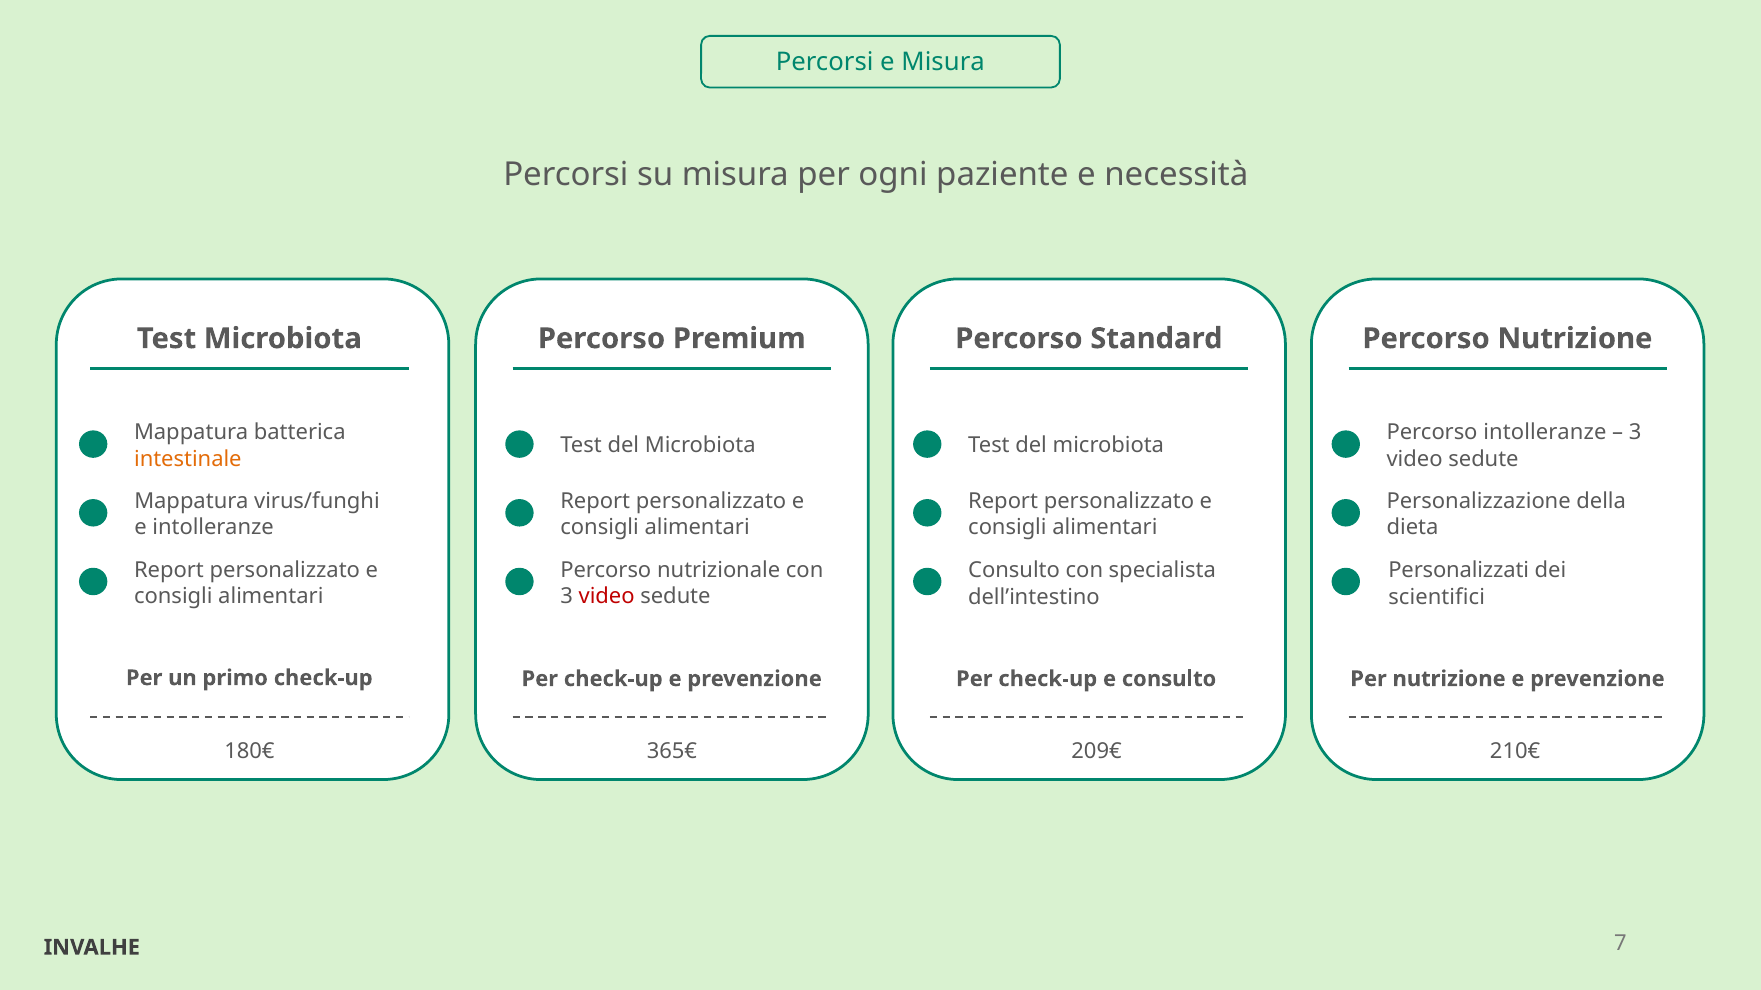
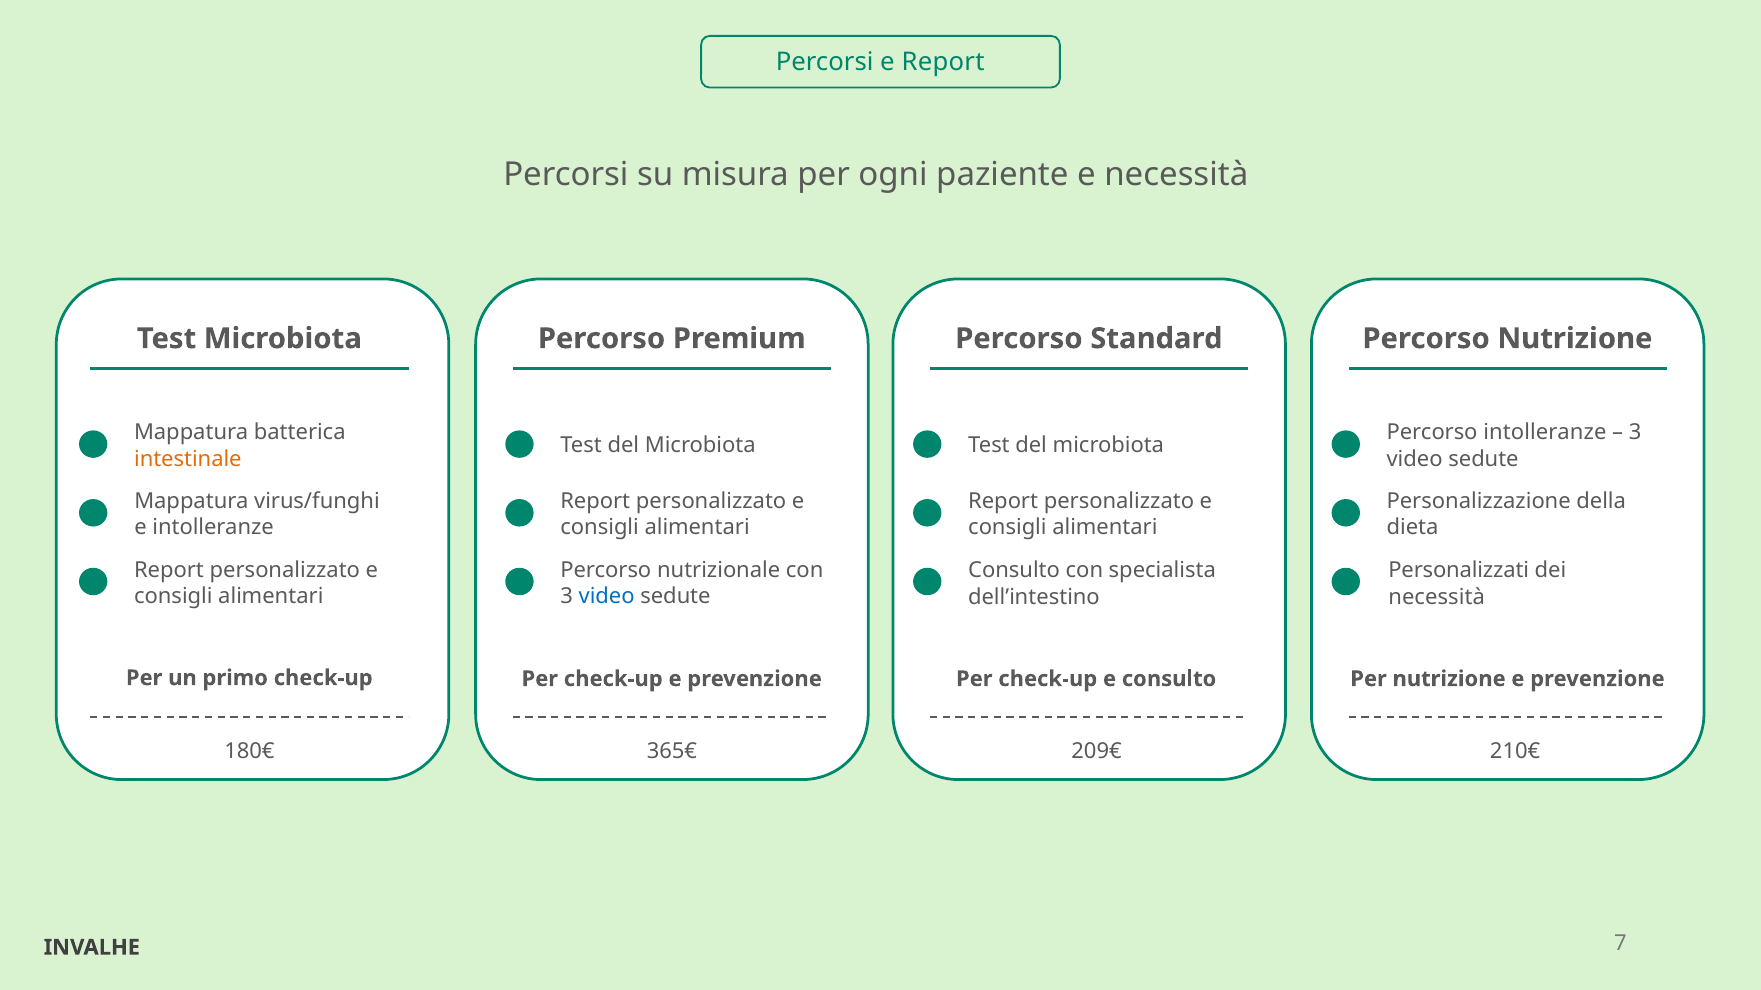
e Misura: Misura -> Report
video at (607, 597) colour: red -> blue
scientifici at (1437, 597): scientifici -> necessità
